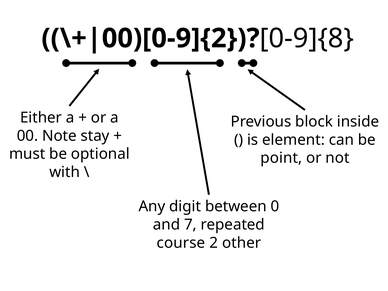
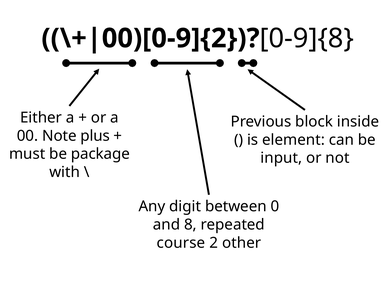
stay: stay -> plus
optional: optional -> package
point: point -> input
7: 7 -> 8
